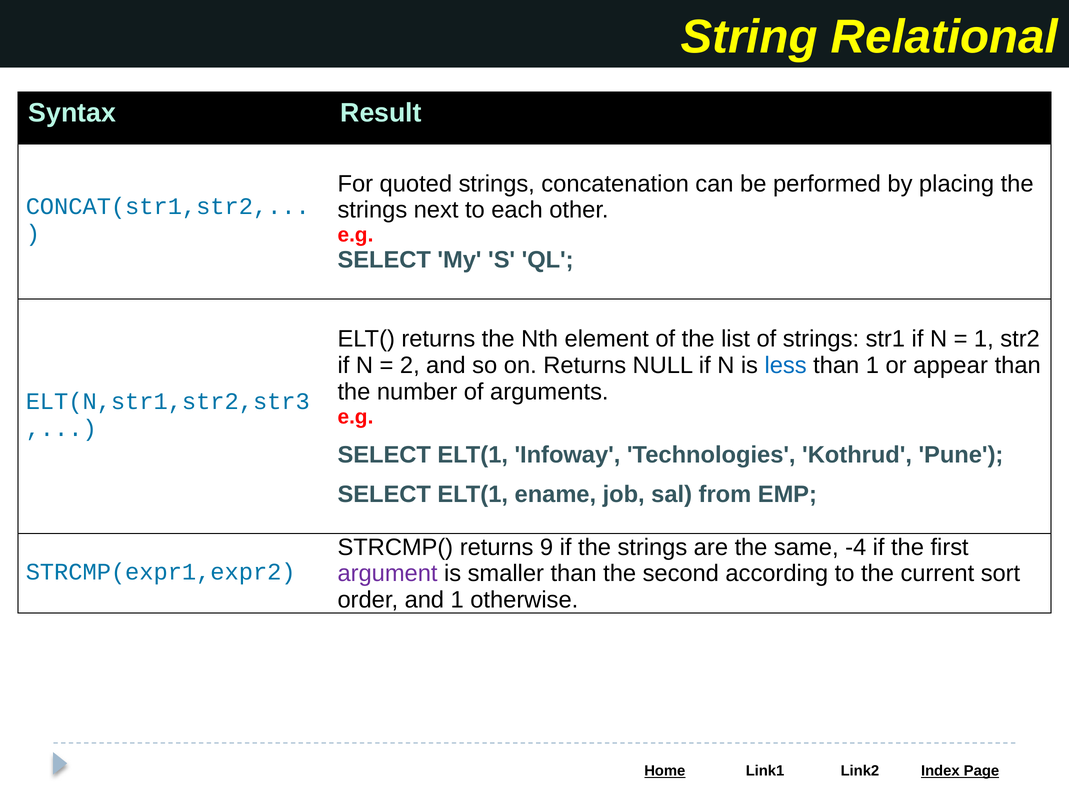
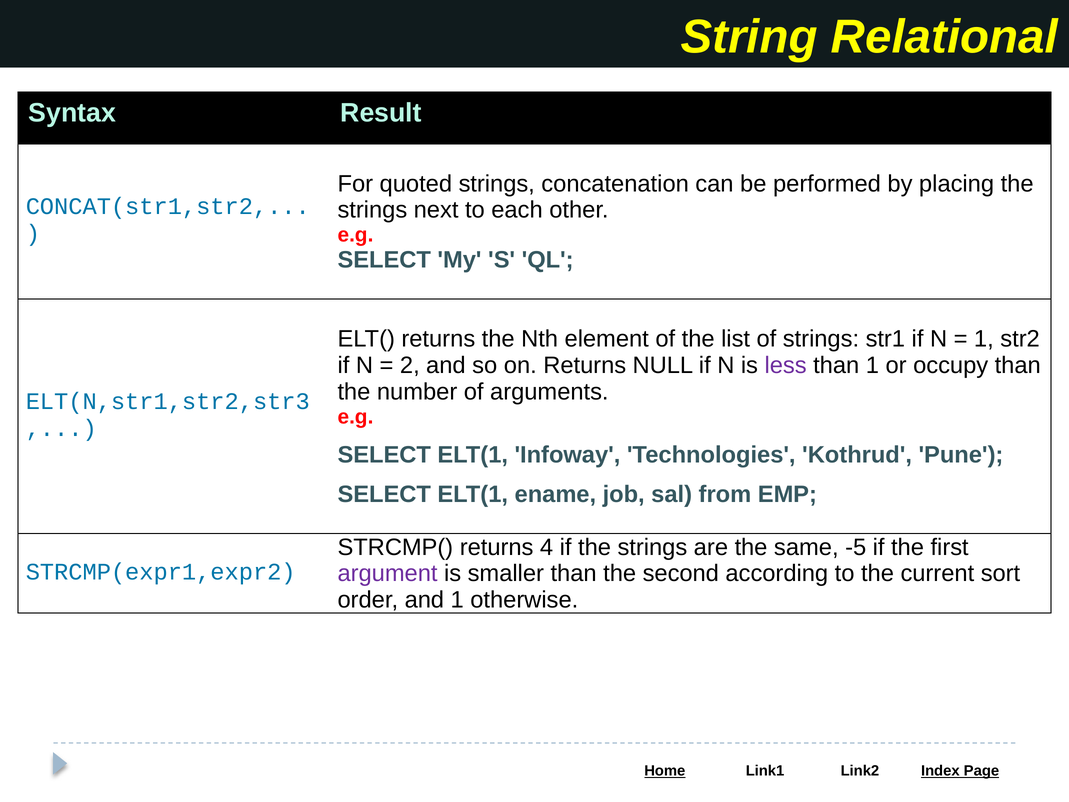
less colour: blue -> purple
appear: appear -> occupy
9: 9 -> 4
-4: -4 -> -5
